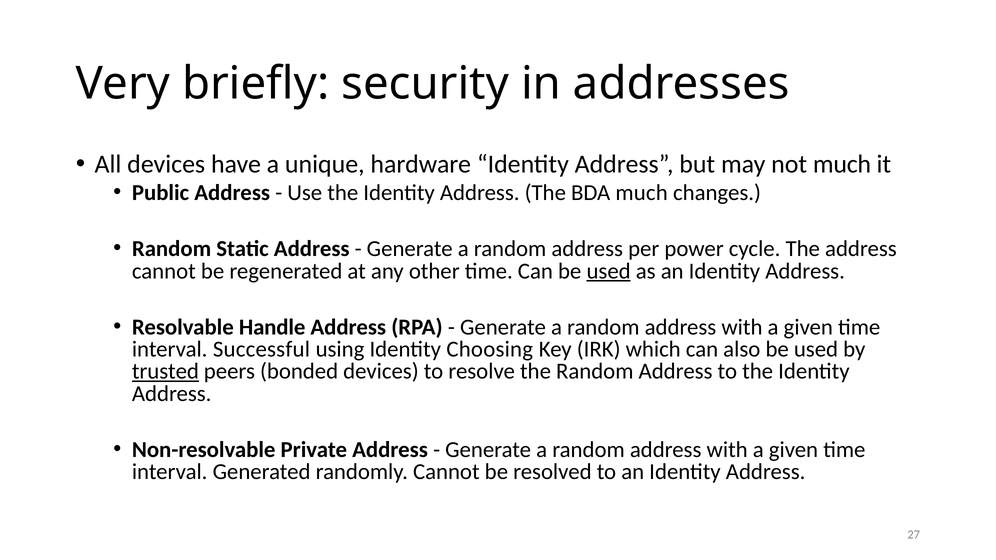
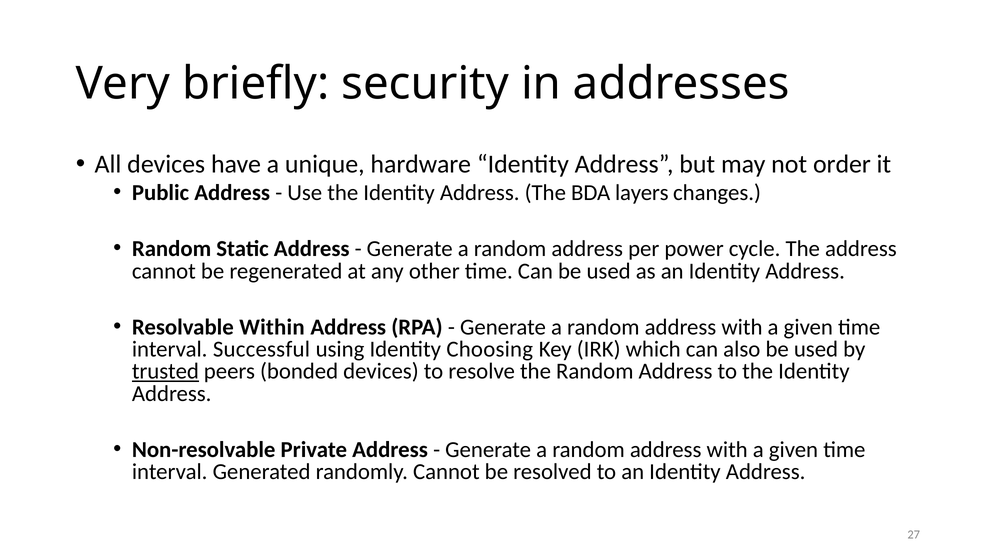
not much: much -> order
BDA much: much -> layers
used at (609, 271) underline: present -> none
Handle: Handle -> Within
